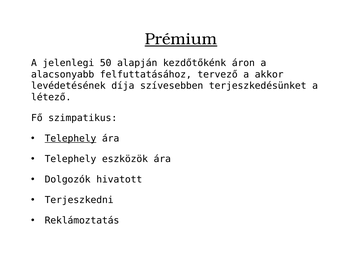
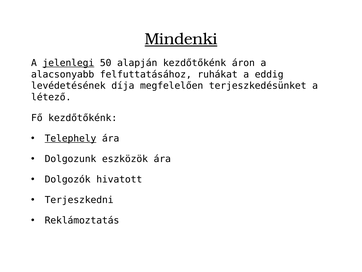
Prémium: Prémium -> Mindenki
jelenlegi underline: none -> present
tervező: tervező -> ruhákat
akkor: akkor -> eddig
szívesebben: szívesebben -> megfelelően
Fő szimpatikus: szimpatikus -> kezdőtőkénk
Telephely at (70, 159): Telephely -> Dolgozunk
